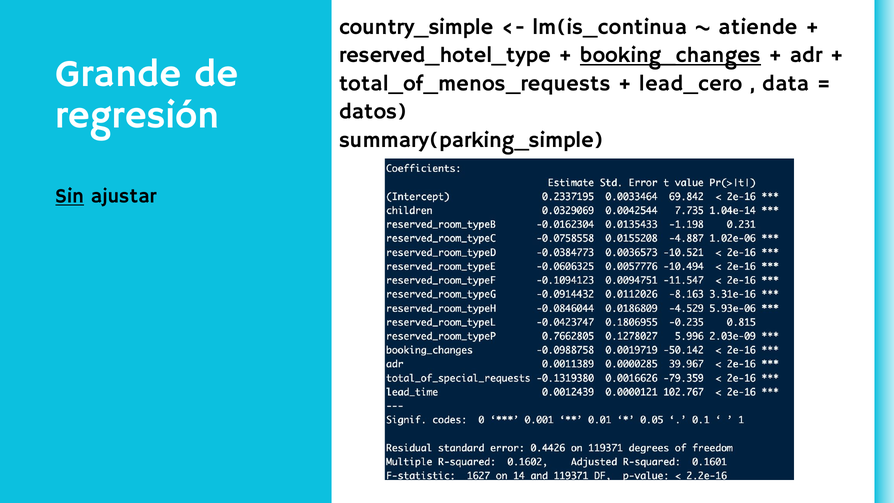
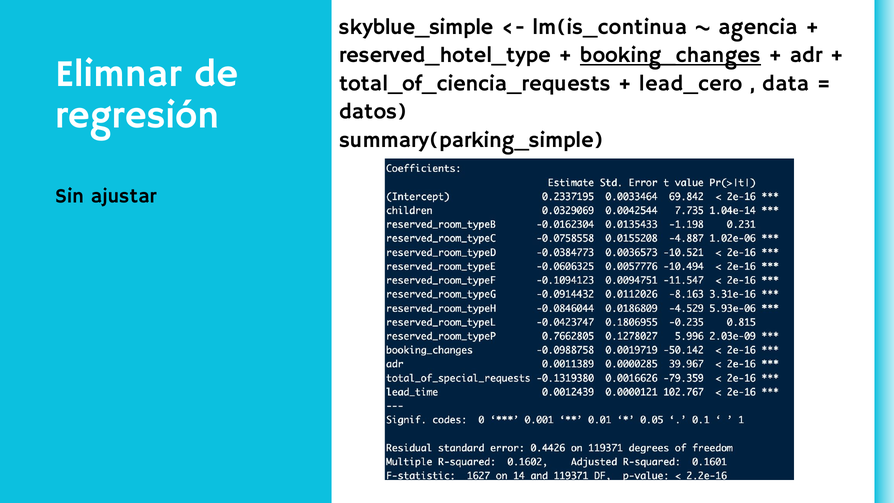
country_simple: country_simple -> skyblue_simple
atiende: atiende -> agencia
Grande: Grande -> Elimnar
total_of_menos_requests: total_of_menos_requests -> total_of_ciencia_requests
Sin underline: present -> none
